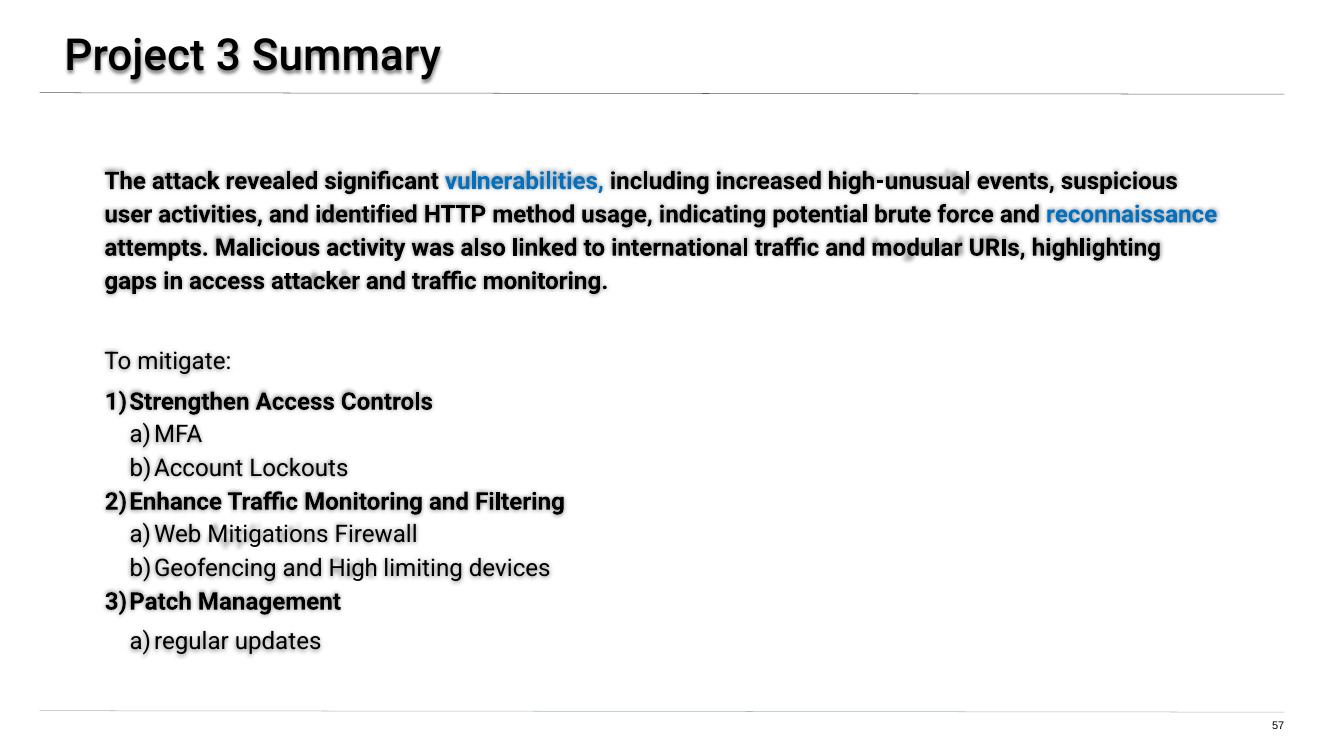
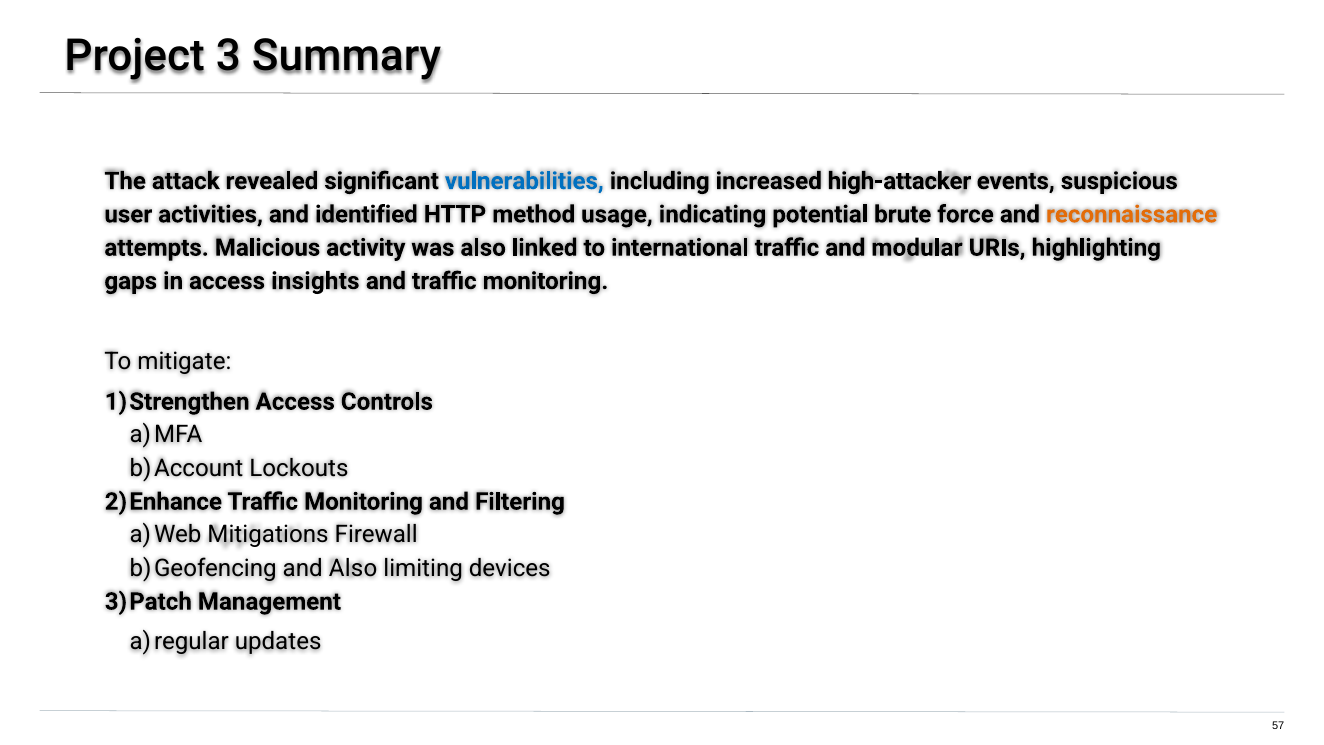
high-unusual: high-unusual -> high-attacker
reconnaissance colour: blue -> orange
attacker: attacker -> insights
and High: High -> Also
